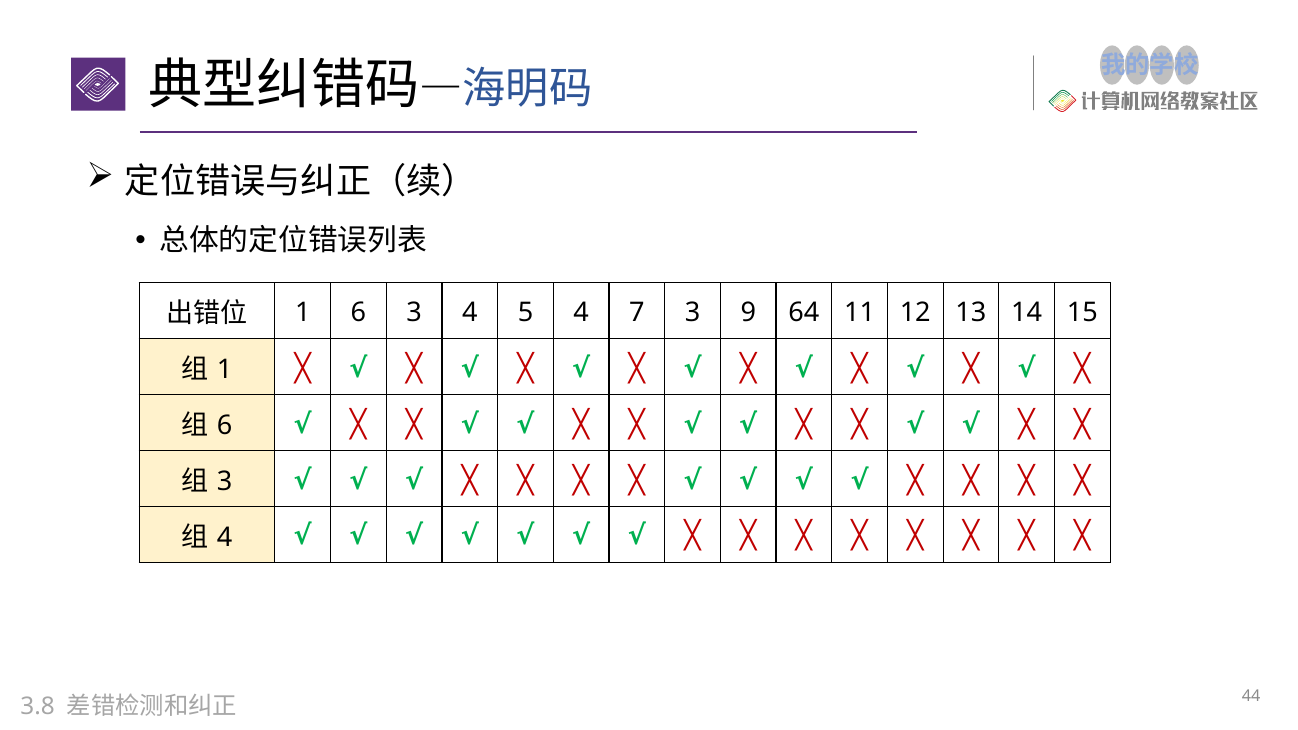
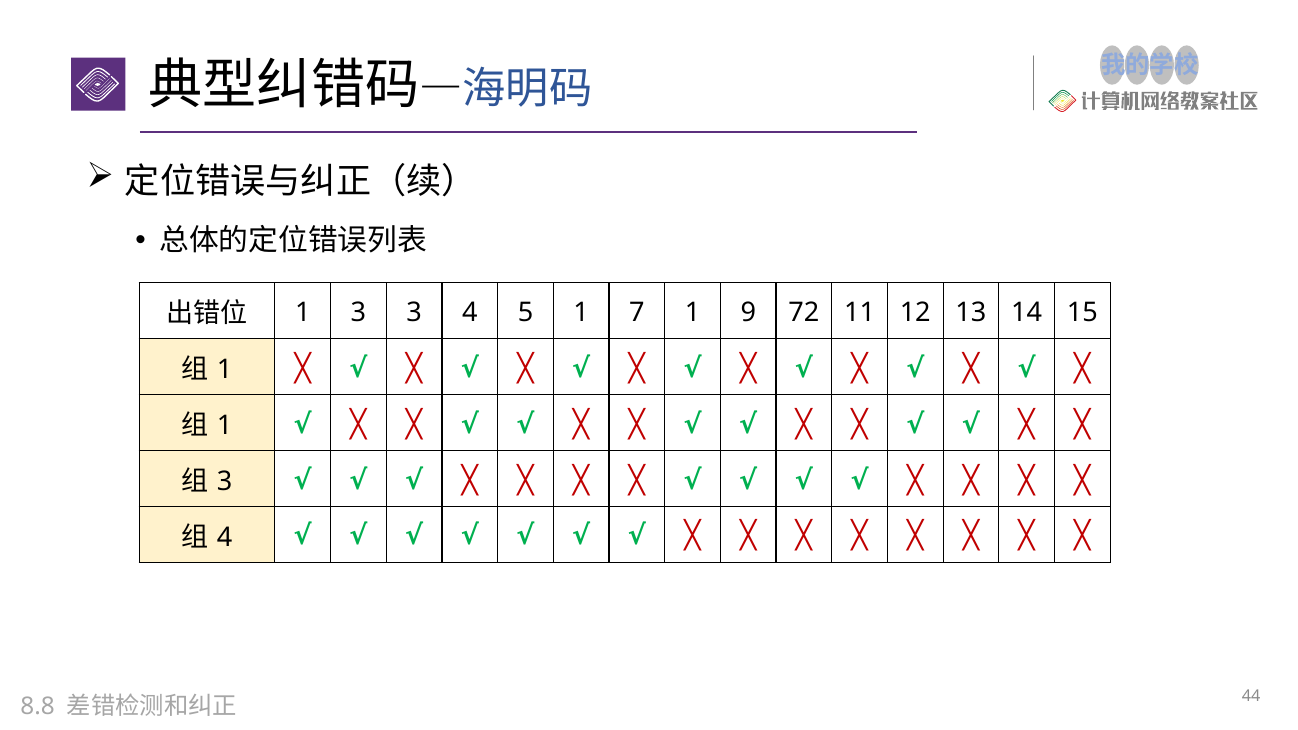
1 6: 6 -> 3
5 4: 4 -> 1
7 3: 3 -> 1
64: 64 -> 72
6 at (225, 425): 6 -> 1
3.8: 3.8 -> 8.8
